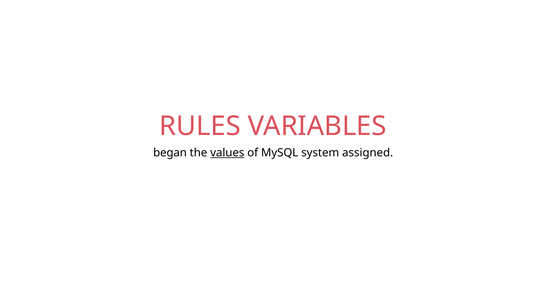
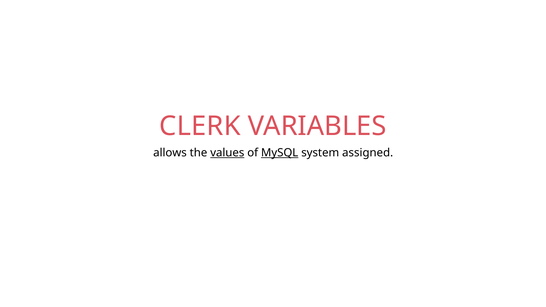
RULES: RULES -> CLERK
began: began -> allows
MySQL underline: none -> present
